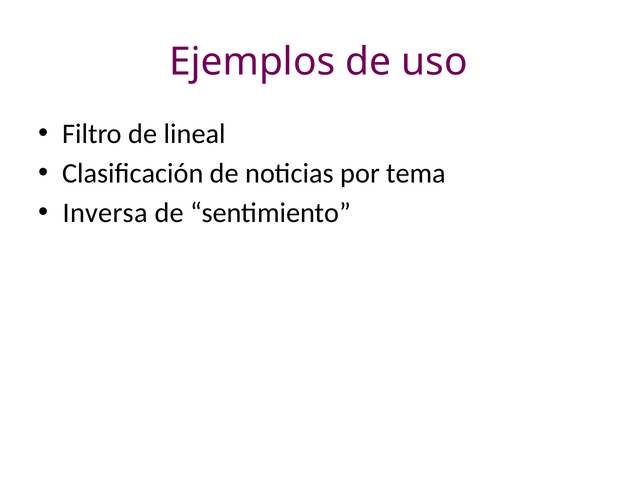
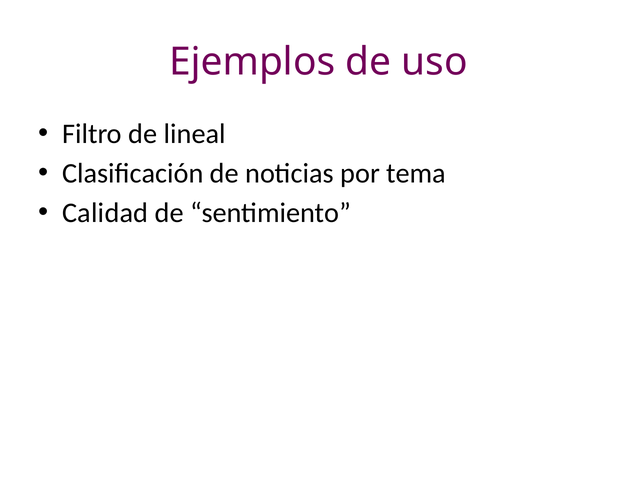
Inversa: Inversa -> Calidad
